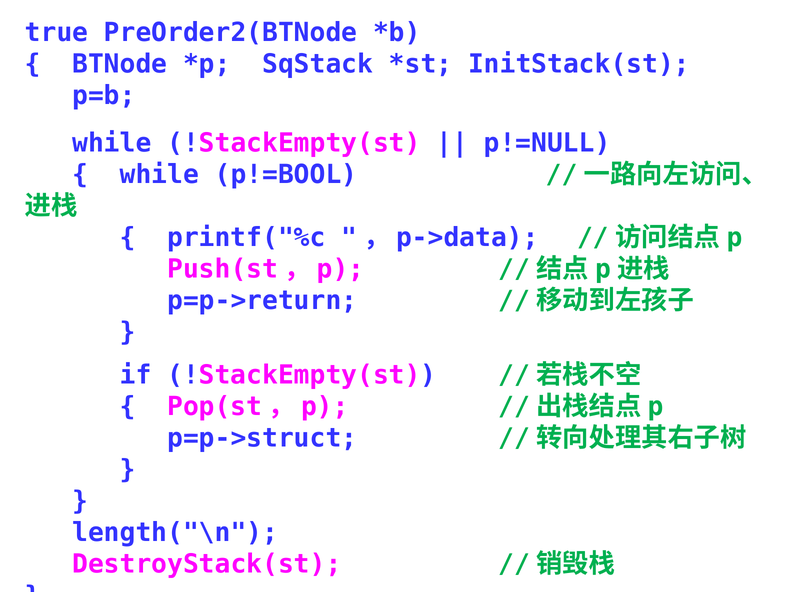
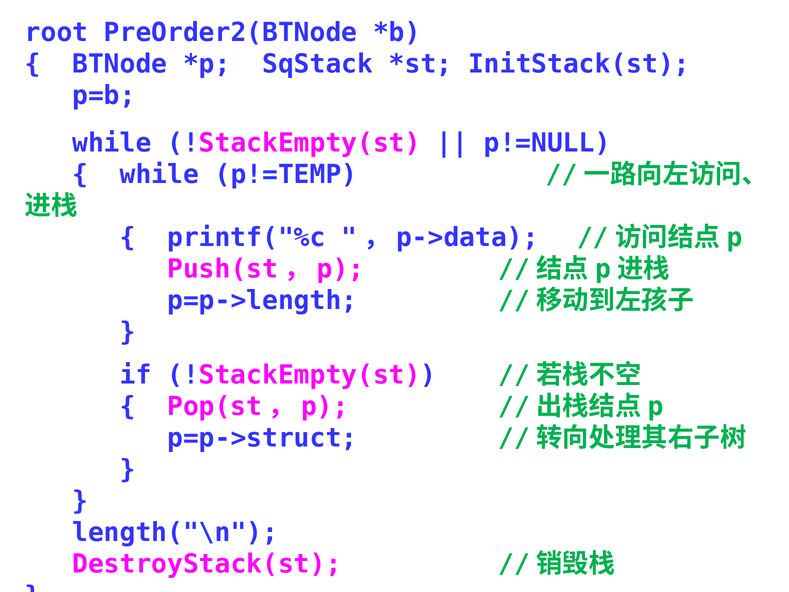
true: true -> root
p!=BOOL: p!=BOOL -> p!=TEMP
p=p->return: p=p->return -> p=p->length
